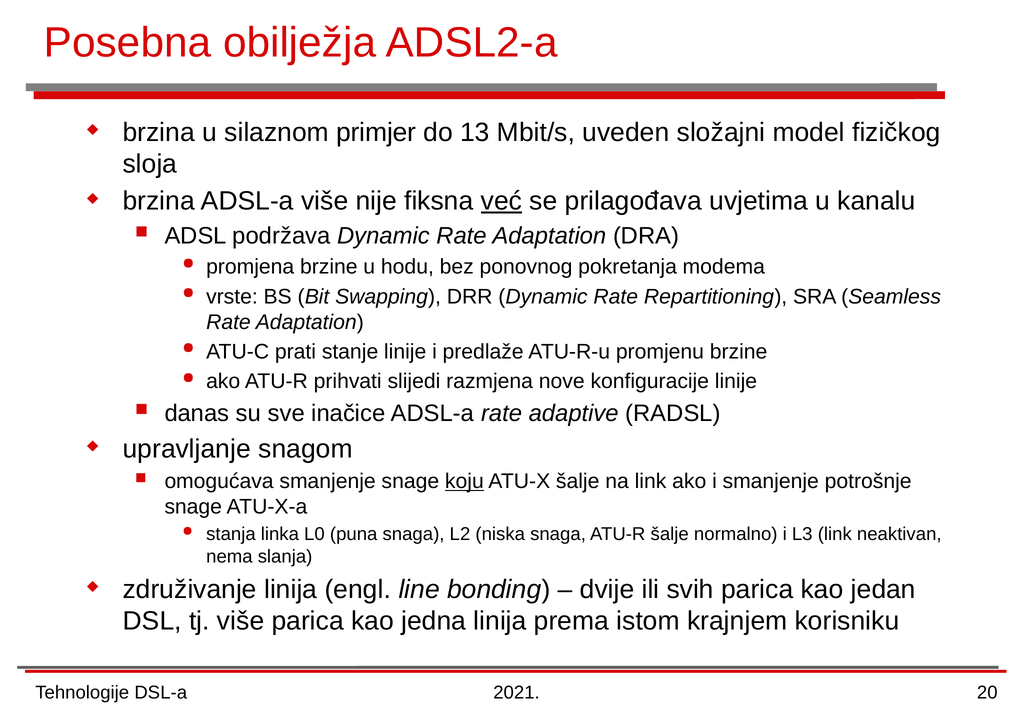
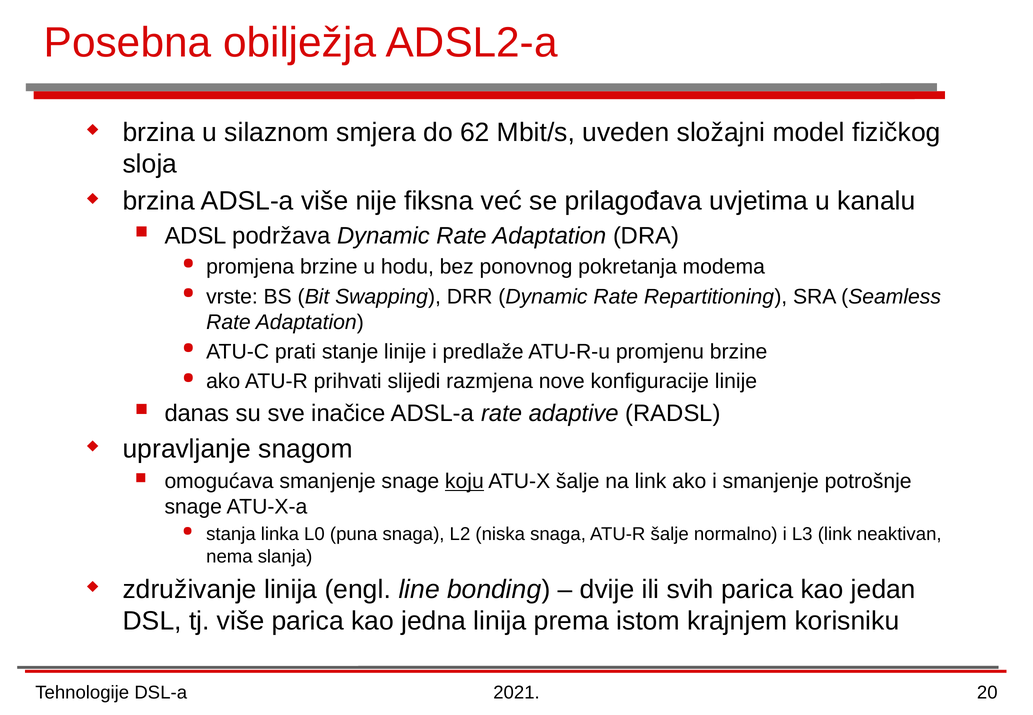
primjer: primjer -> smjera
13: 13 -> 62
već underline: present -> none
